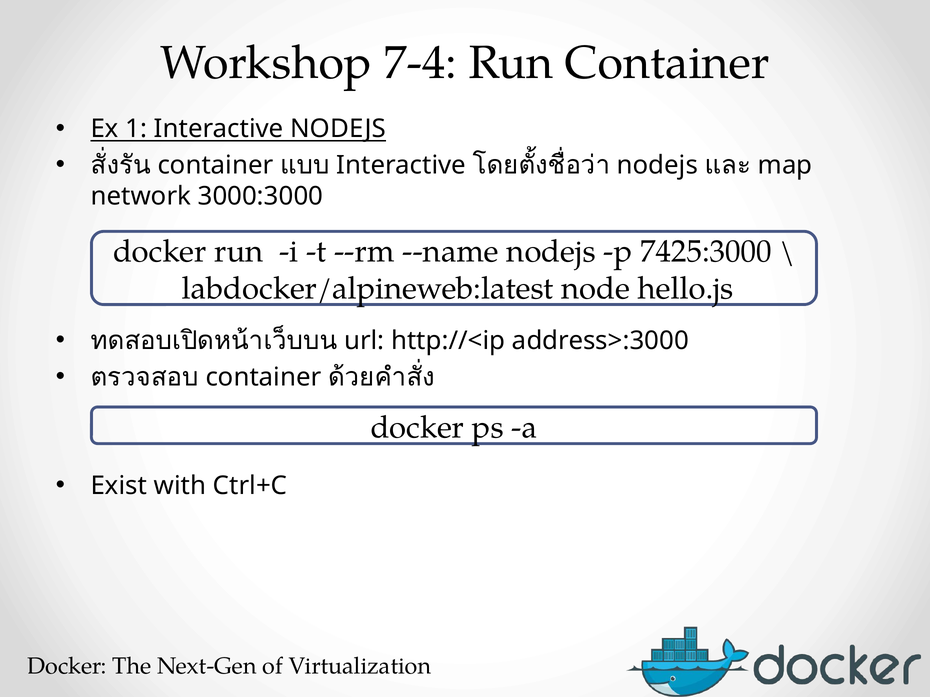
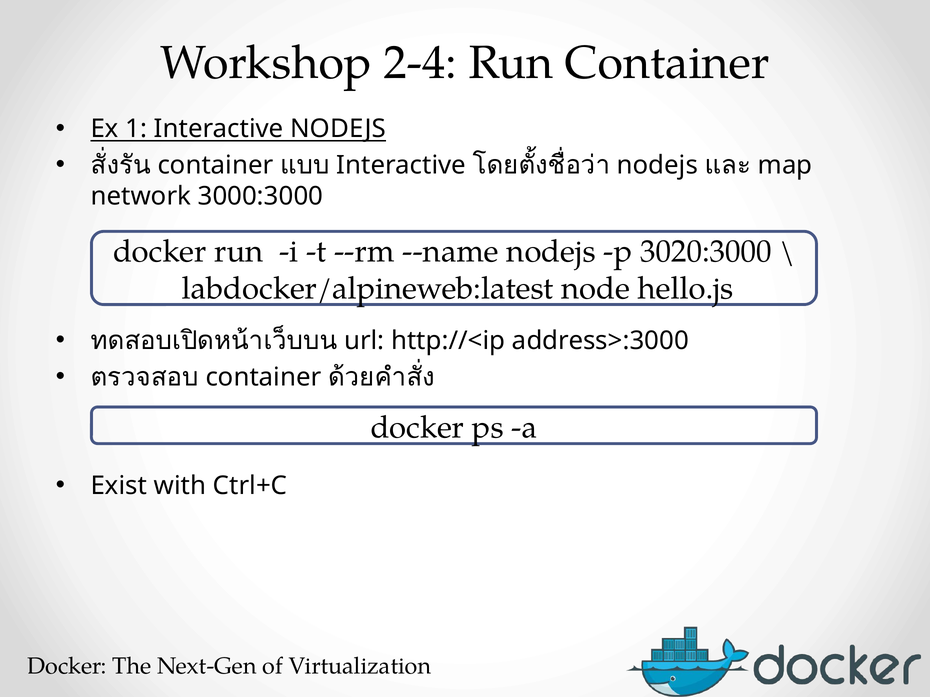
7-4: 7-4 -> 2-4
7425:3000: 7425:3000 -> 3020:3000
